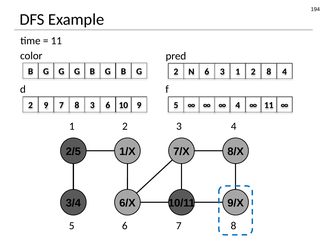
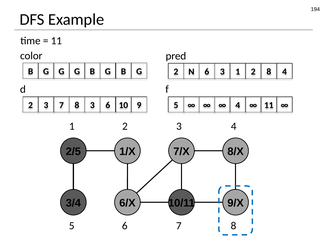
2 9: 9 -> 3
